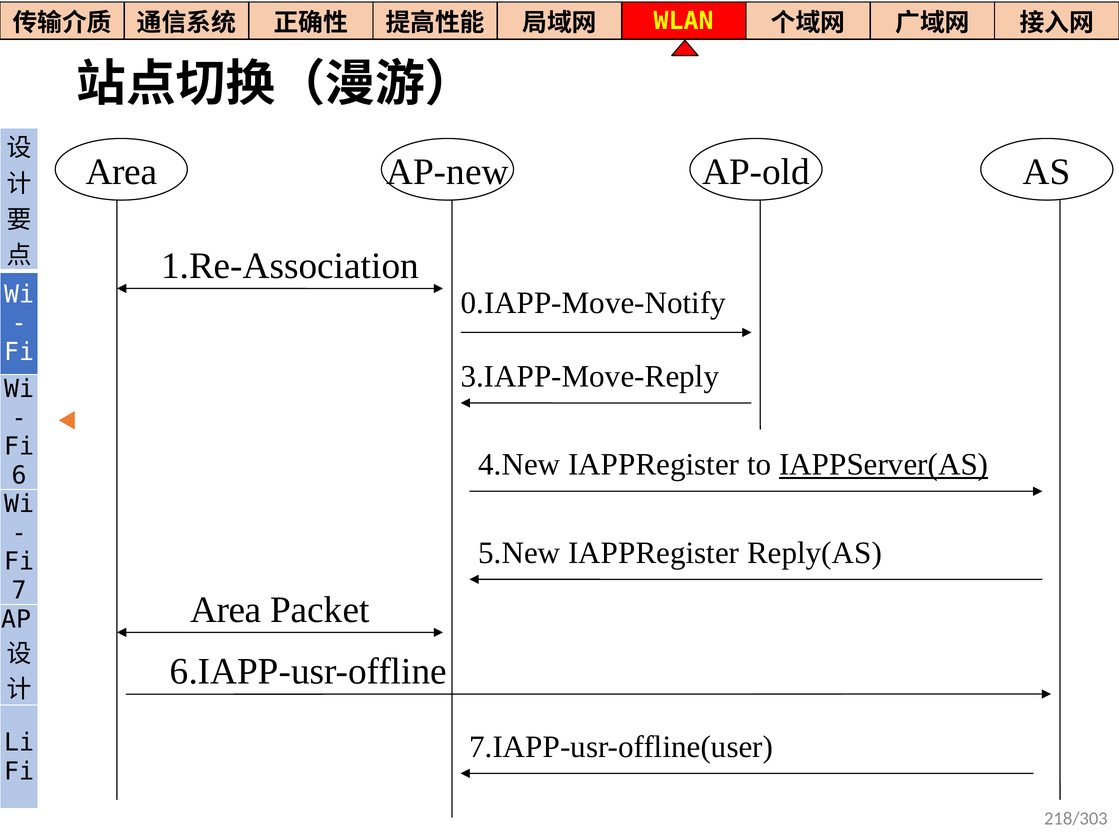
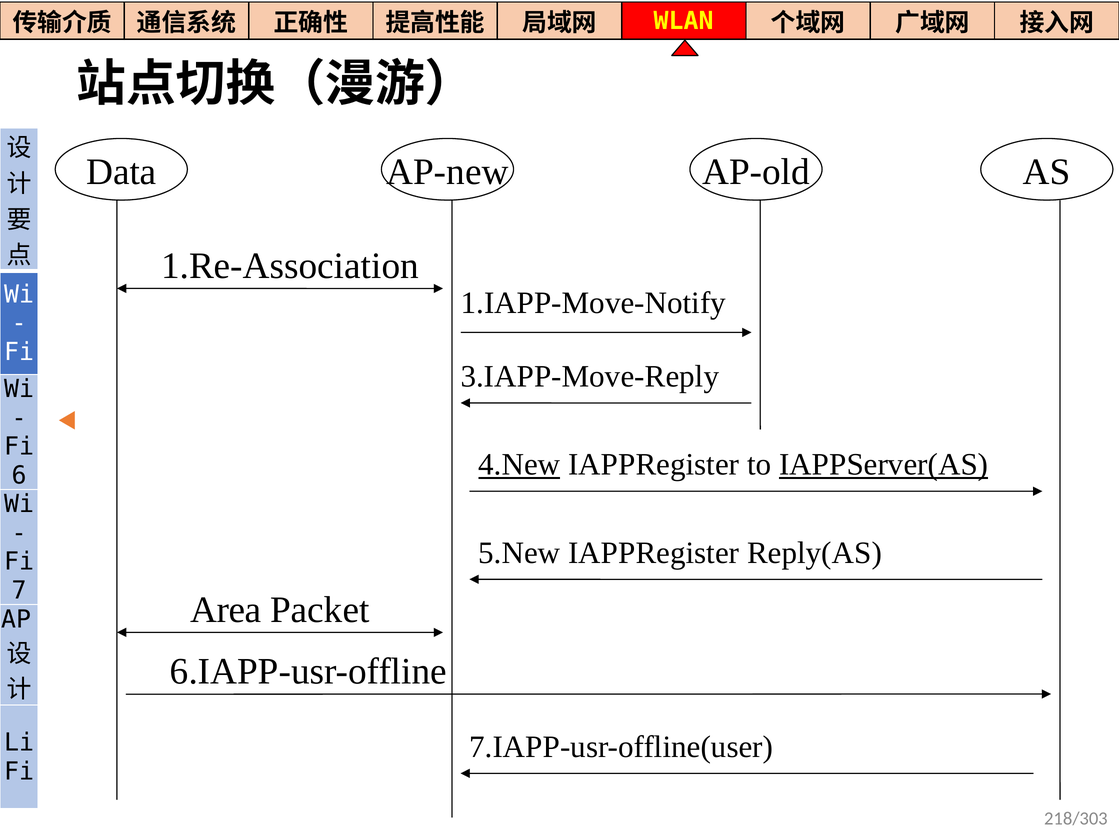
Area at (121, 172): Area -> Data
0.IAPP-Move-Notify: 0.IAPP-Move-Notify -> 1.IAPP-Move-Notify
4.New underline: none -> present
